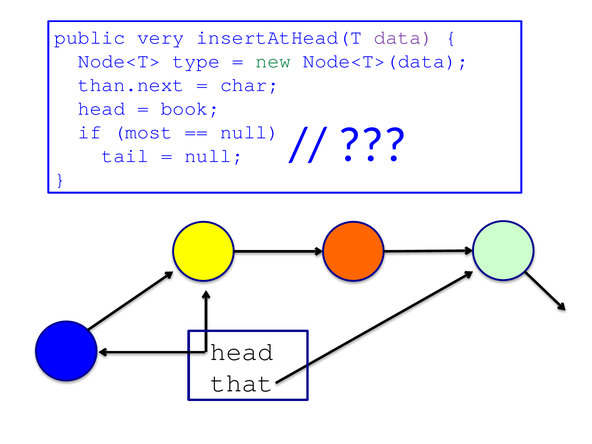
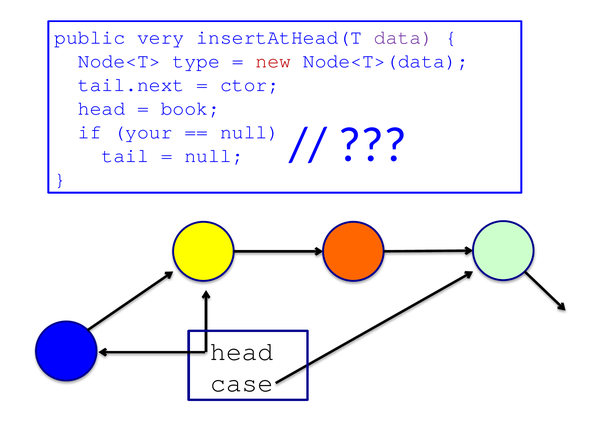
new colour: green -> red
than.next: than.next -> tail.next
char: char -> ctor
most: most -> your
that: that -> case
